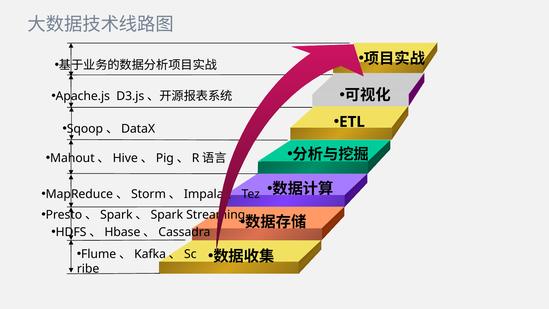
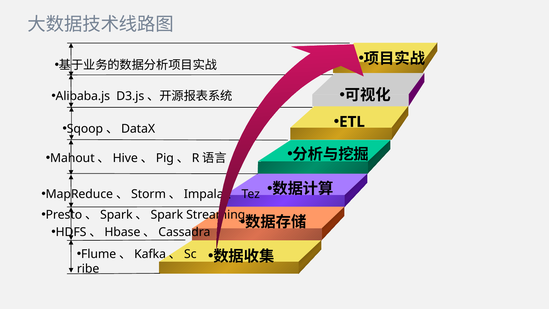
Apache.js: Apache.js -> Alibaba.js
